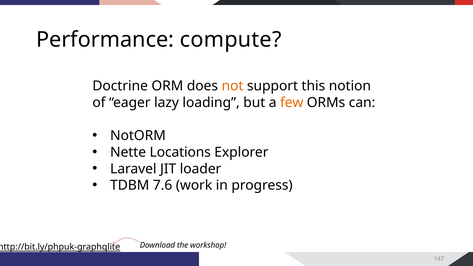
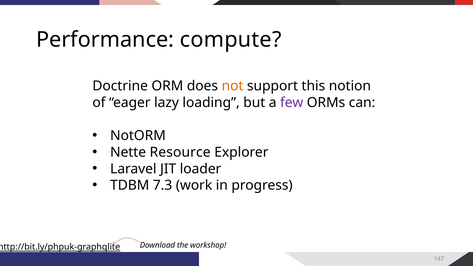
few colour: orange -> purple
Locations: Locations -> Resource
7.6: 7.6 -> 7.3
